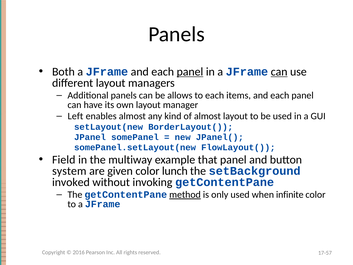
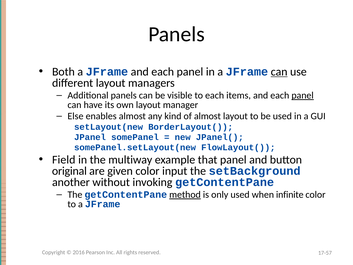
panel at (190, 72) underline: present -> none
allows: allows -> visible
panel at (303, 95) underline: none -> present
Left: Left -> Else
system: system -> original
lunch: lunch -> input
invoked: invoked -> another
